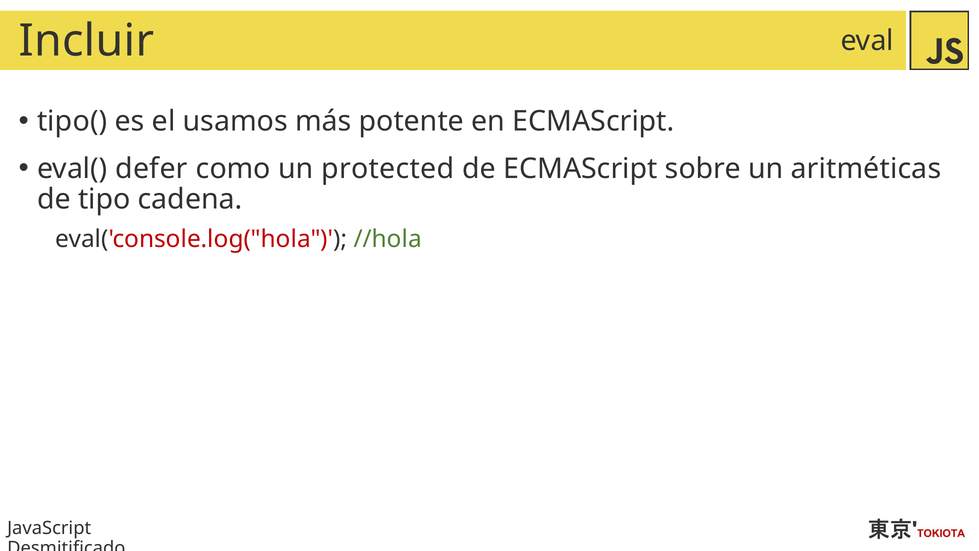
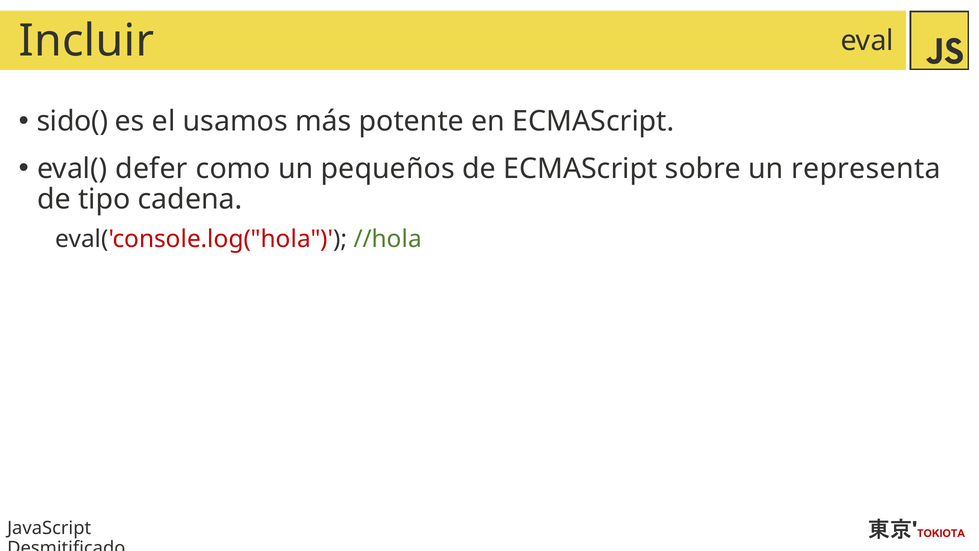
tipo(: tipo( -> sido(
protected: protected -> pequeños
aritméticas: aritméticas -> representa
